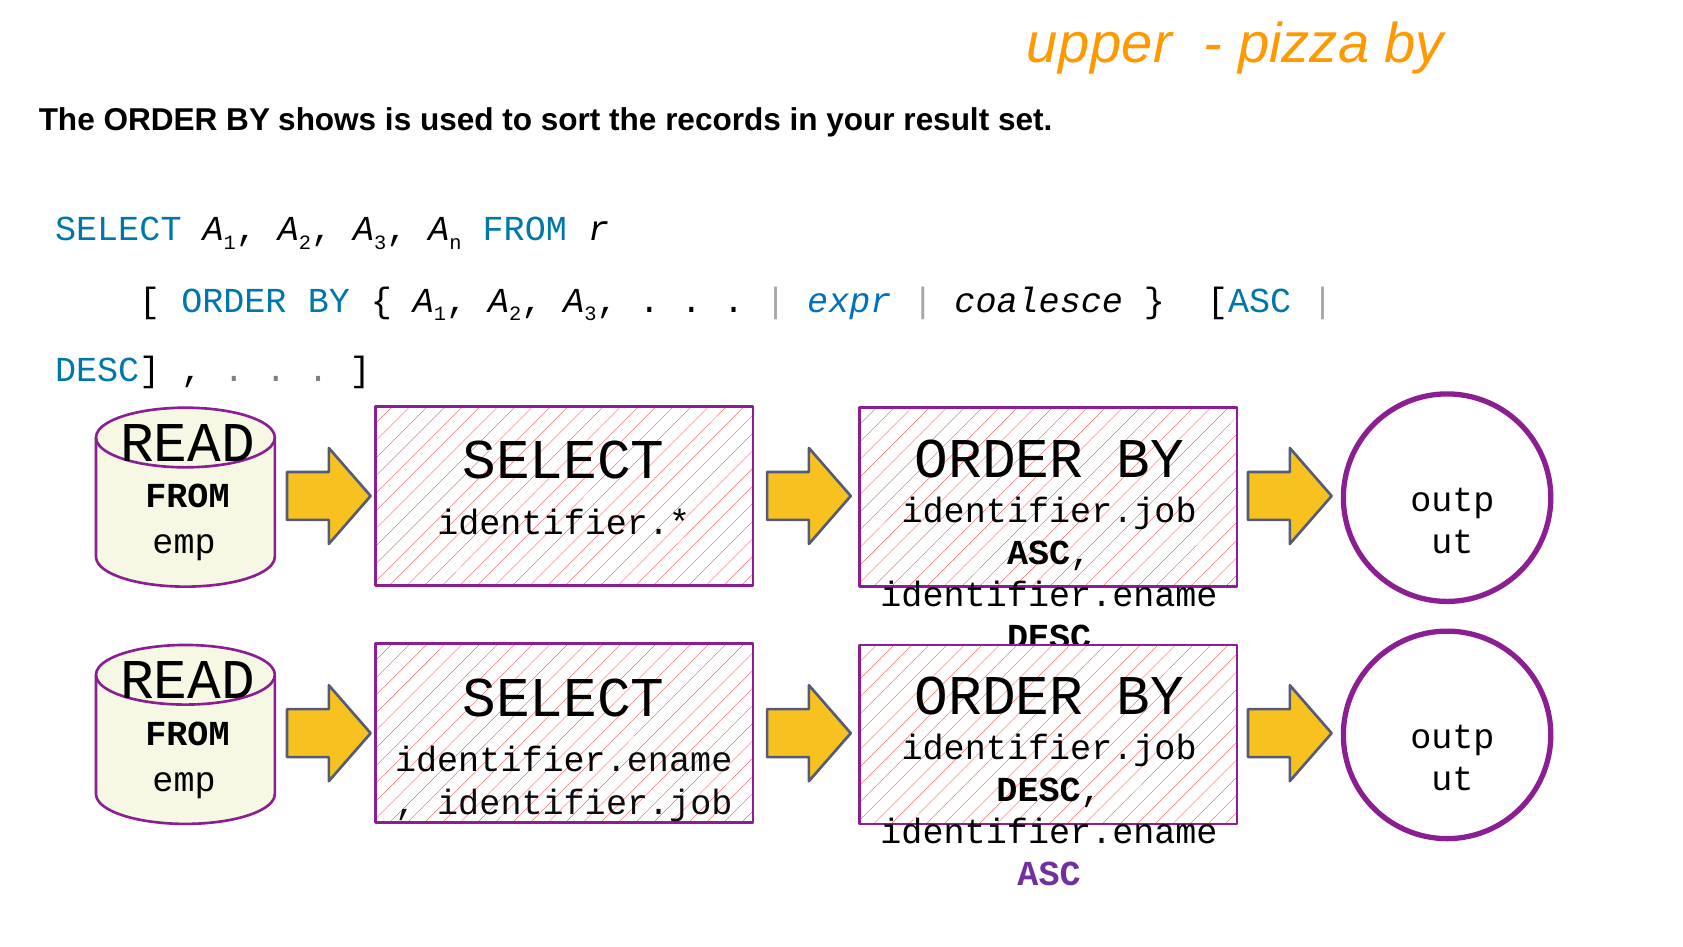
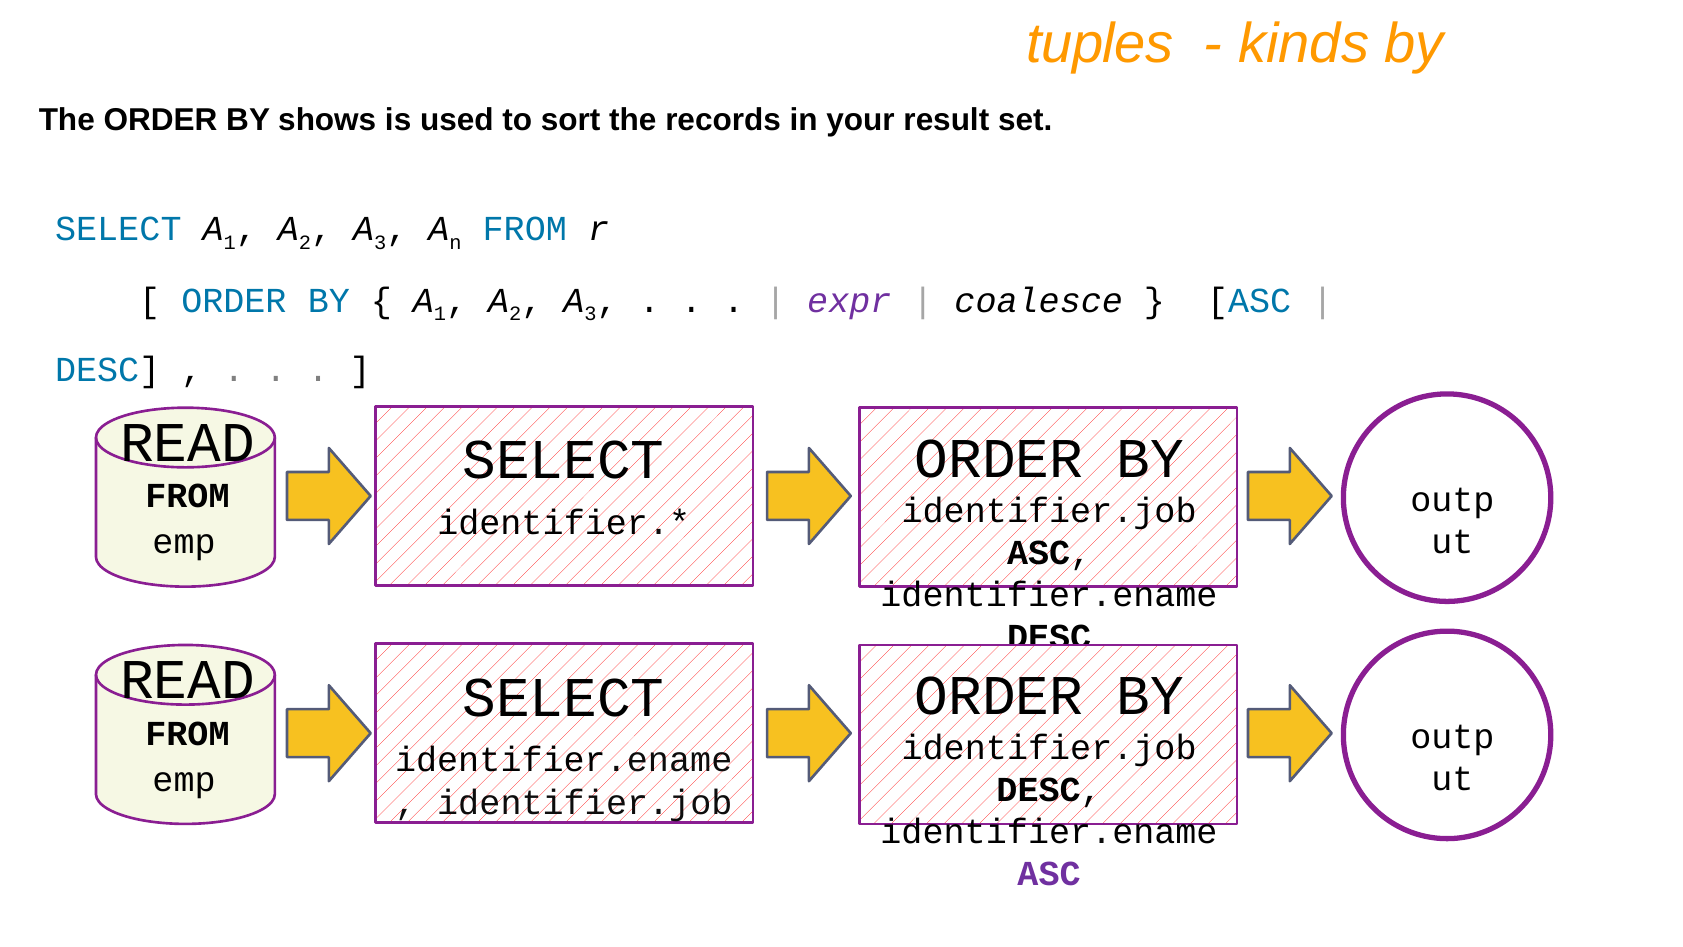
upper: upper -> tuples
pizza: pizza -> kinds
expr colour: blue -> purple
